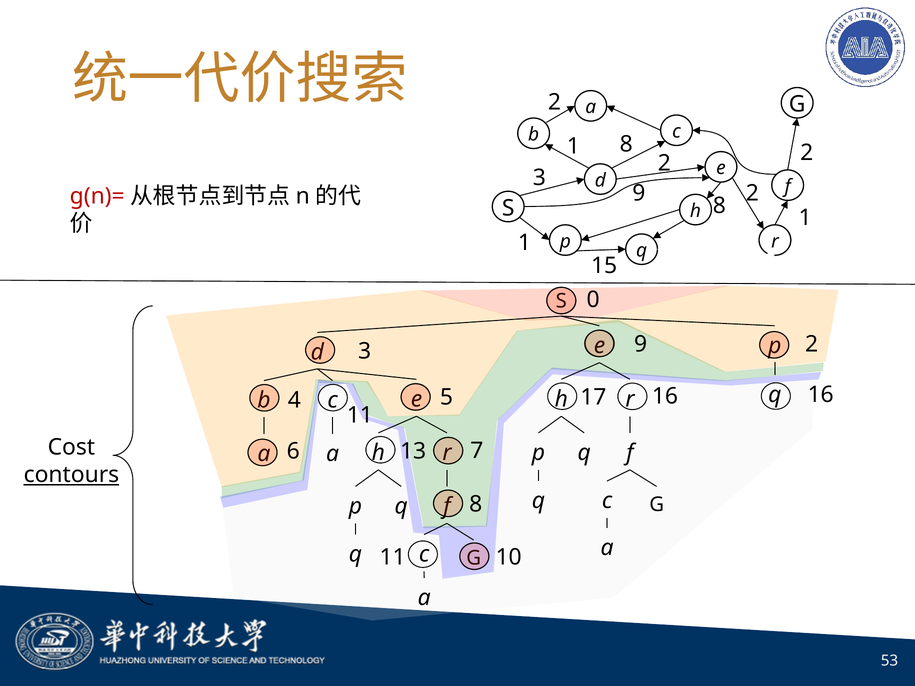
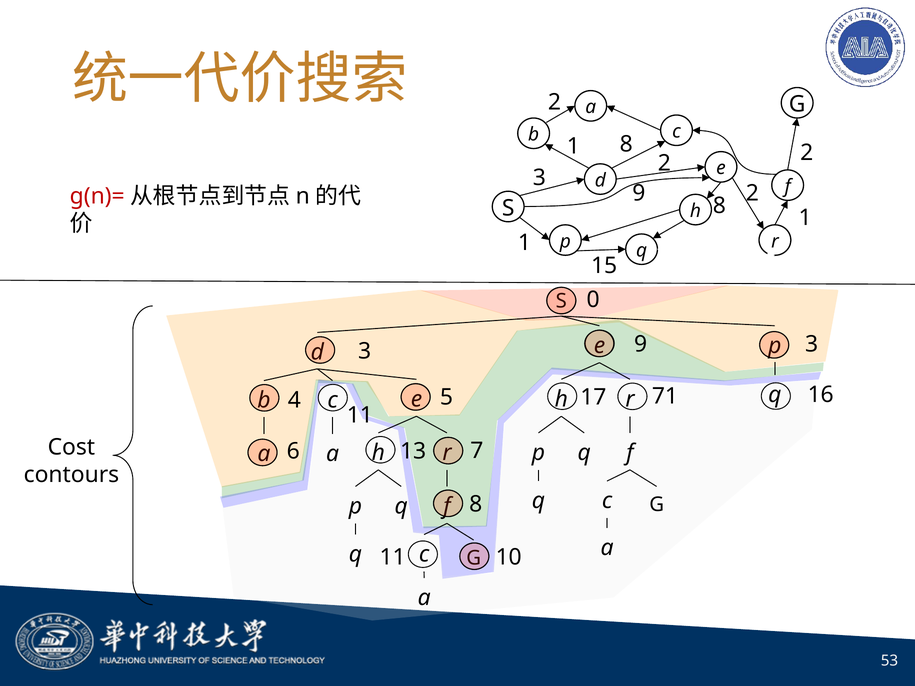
9 2: 2 -> 3
17 16: 16 -> 71
contours underline: present -> none
